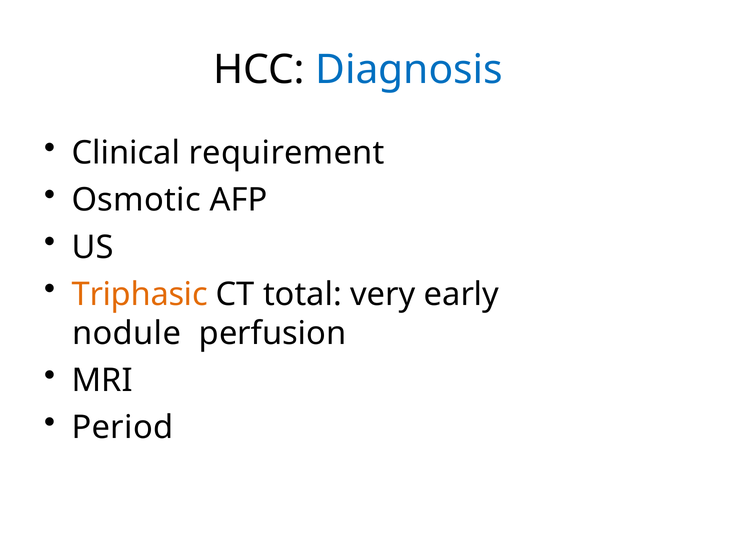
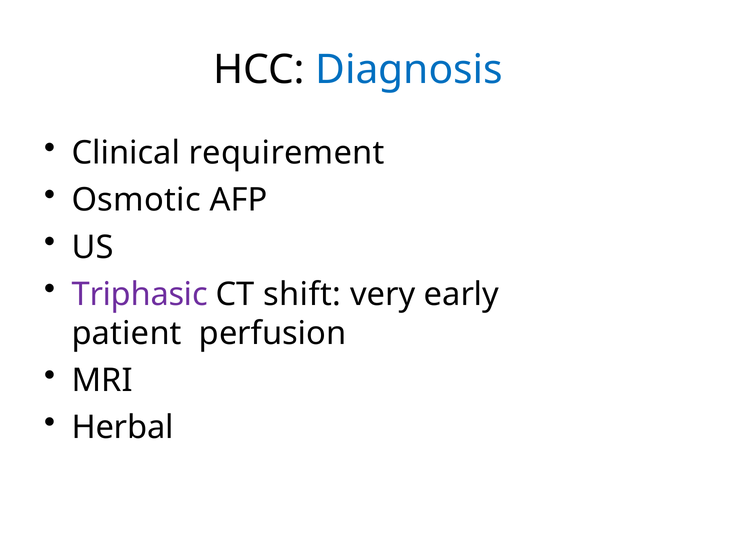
Triphasic colour: orange -> purple
total: total -> shift
nodule: nodule -> patient
Period: Period -> Herbal
